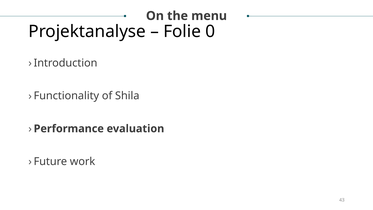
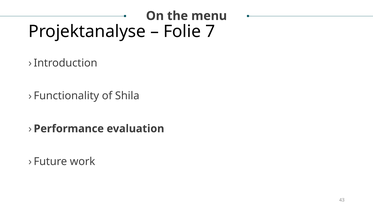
0: 0 -> 7
